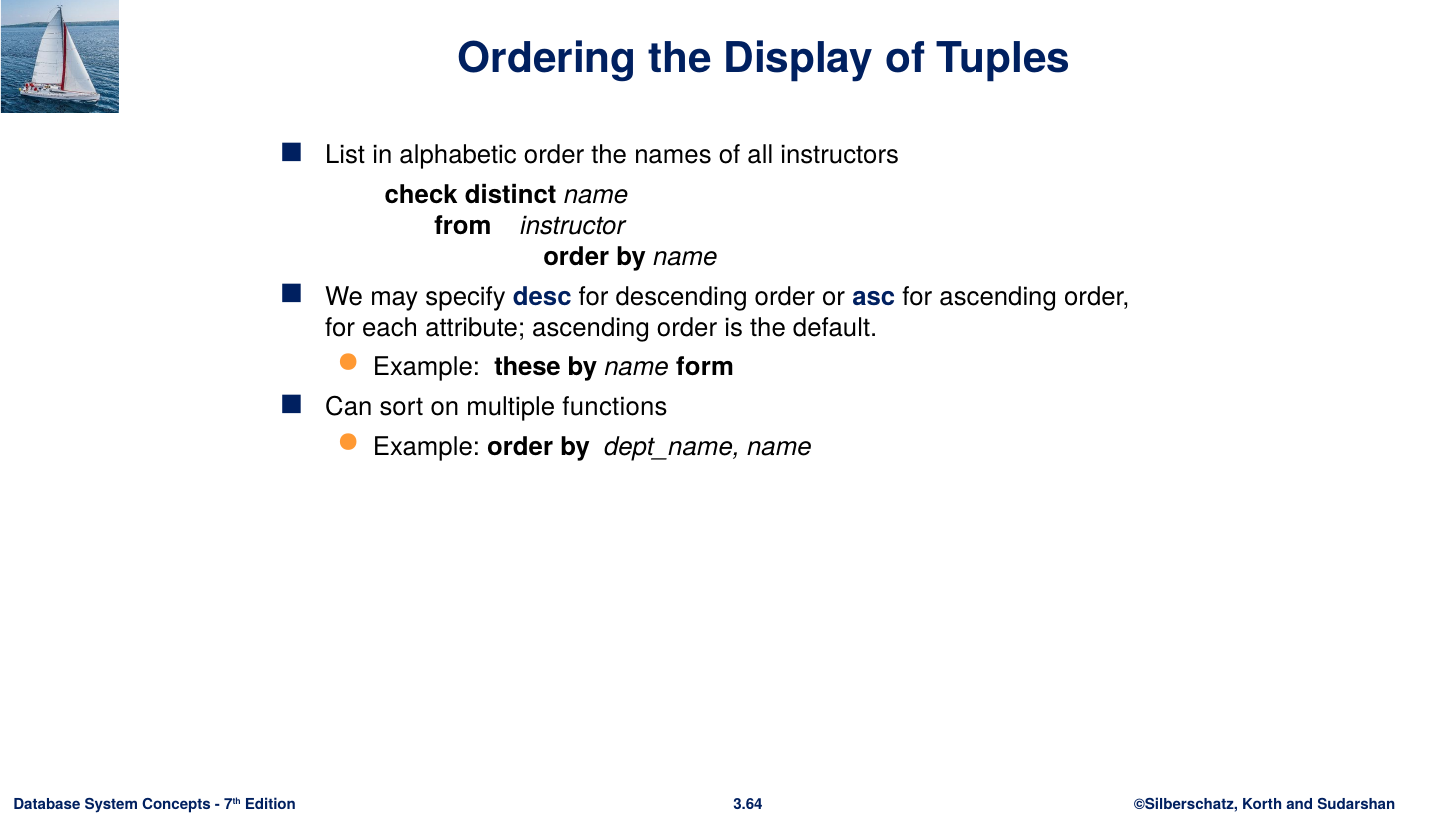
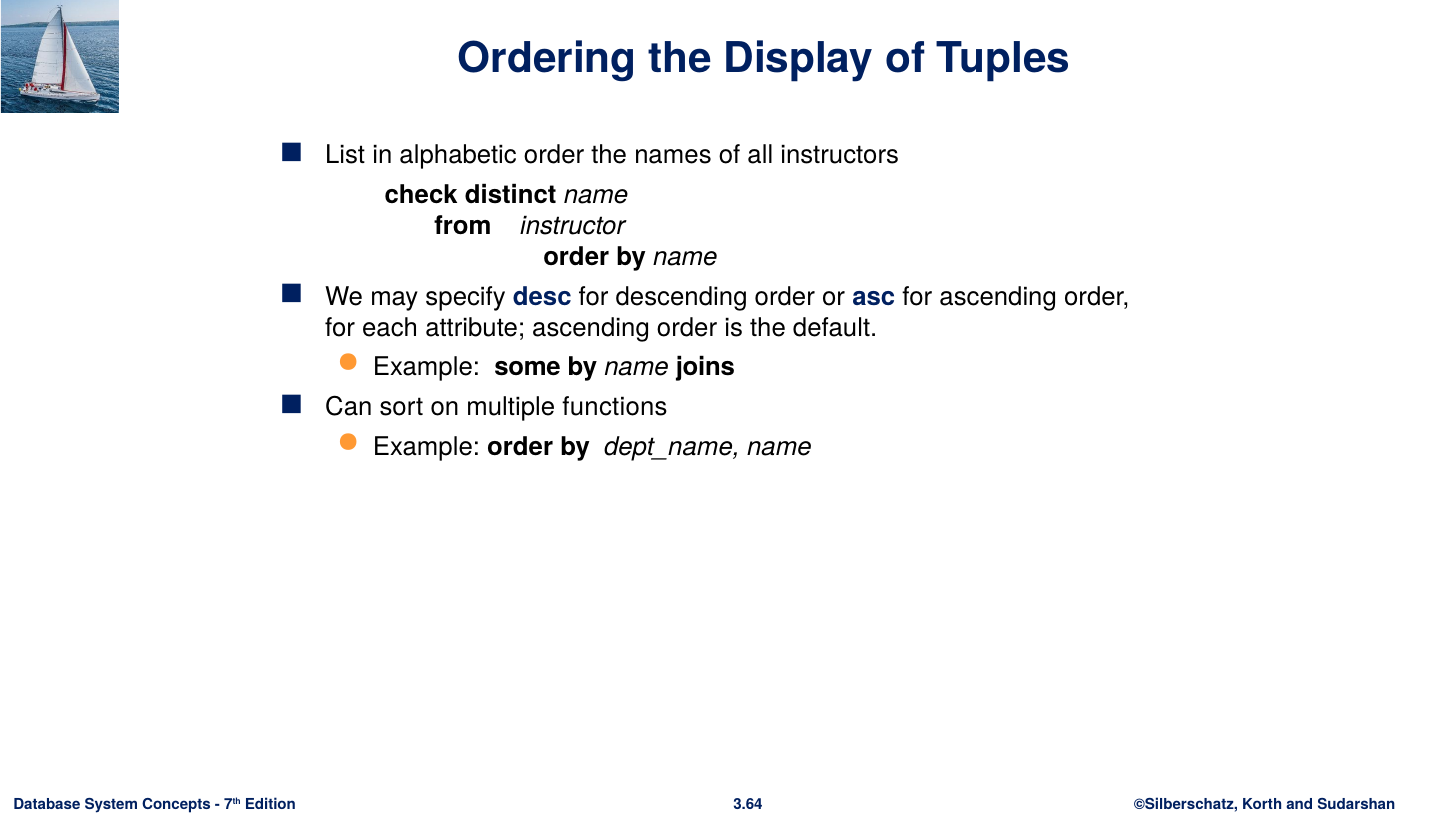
these: these -> some
form: form -> joins
